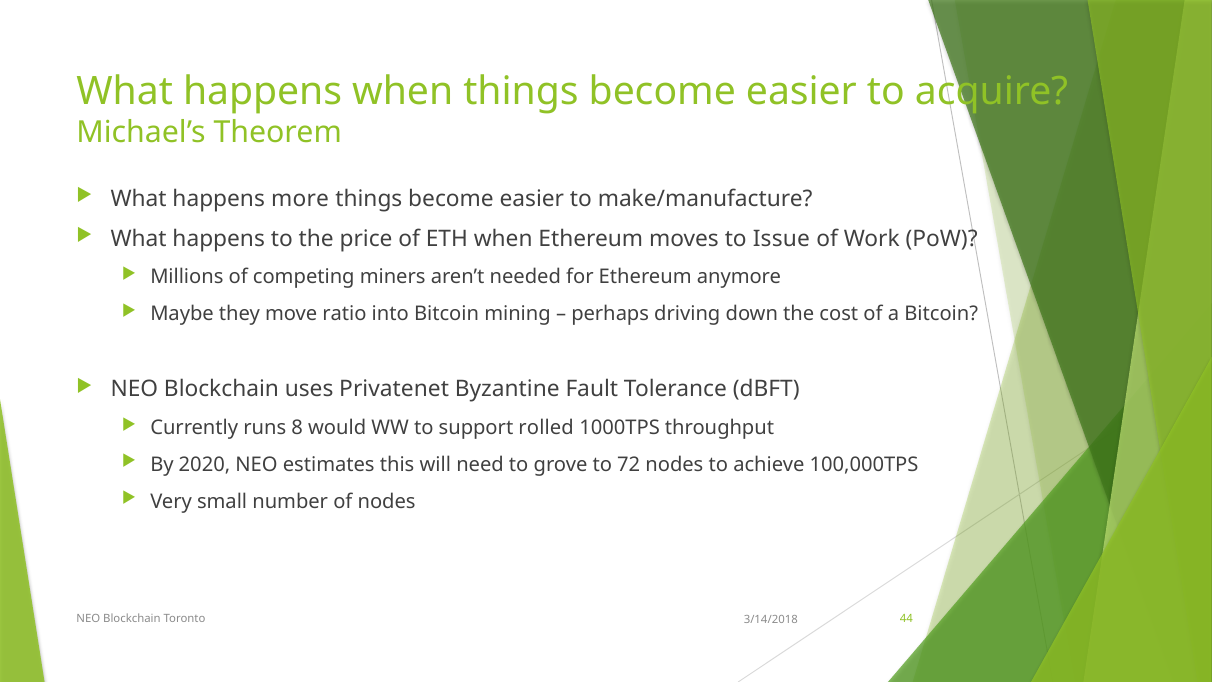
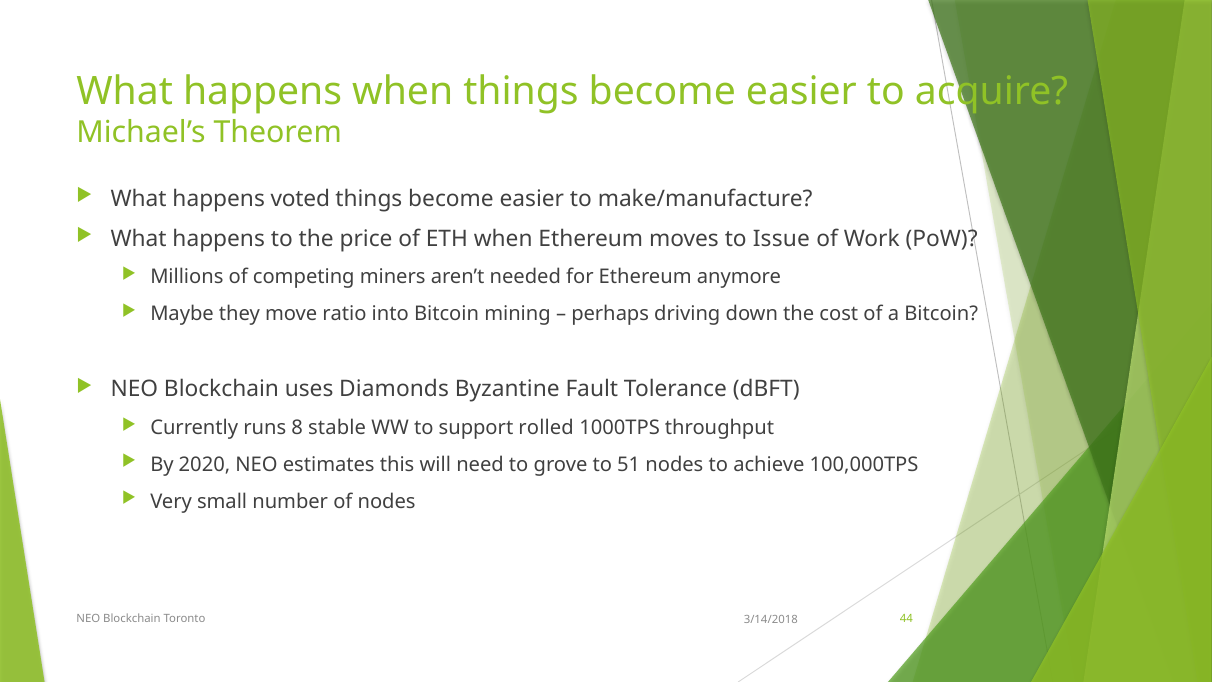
more: more -> voted
Privatenet: Privatenet -> Diamonds
would: would -> stable
72: 72 -> 51
